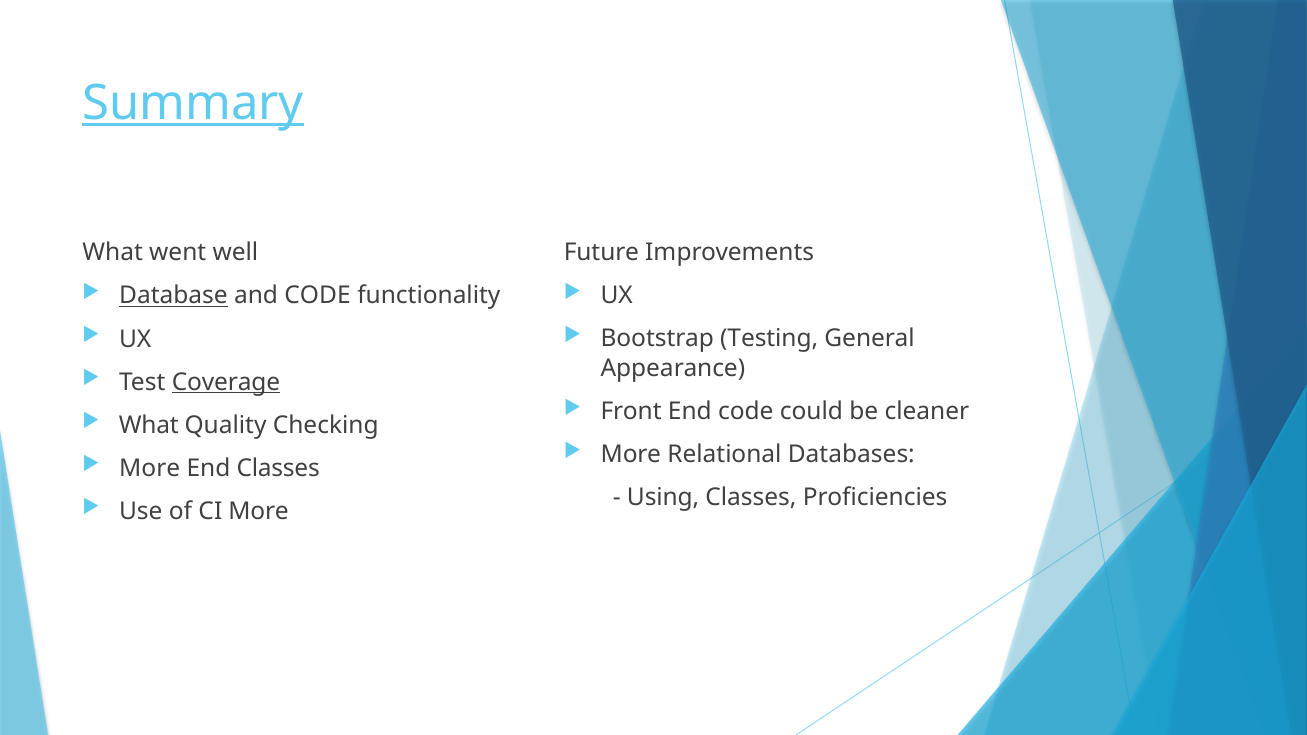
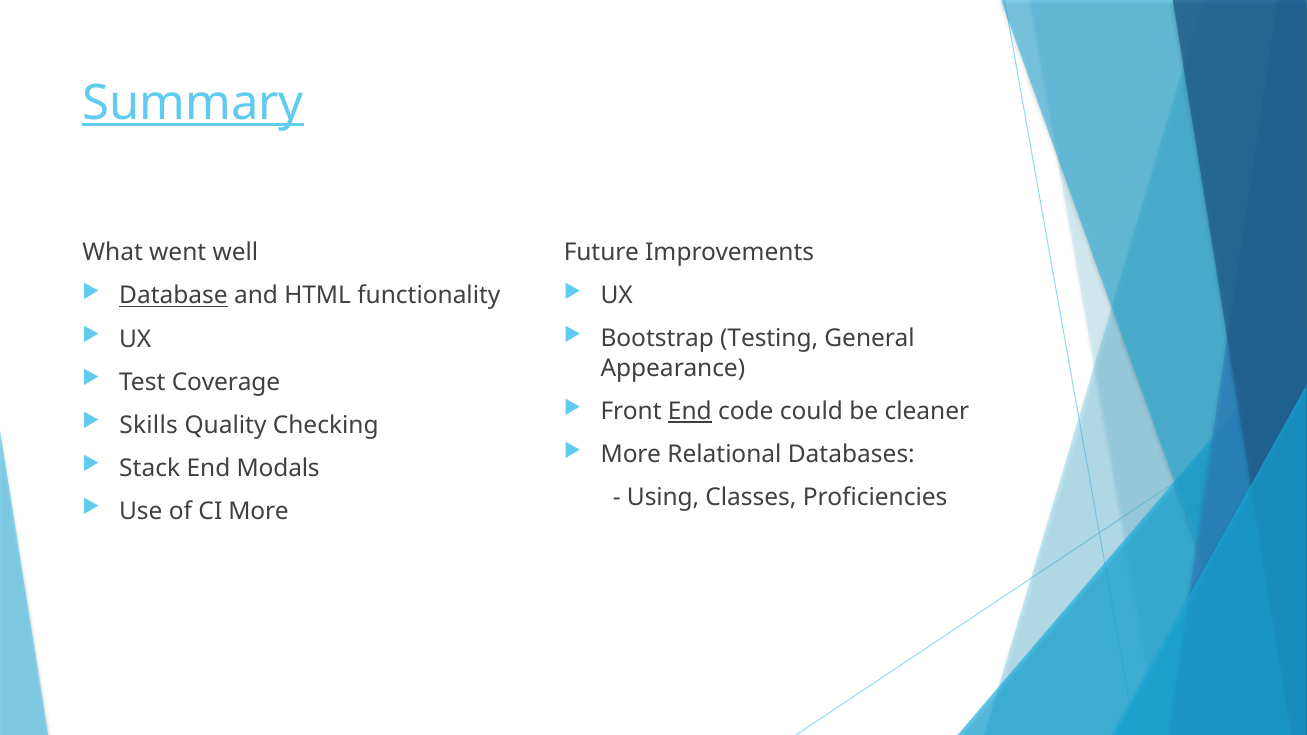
and CODE: CODE -> HTML
Coverage underline: present -> none
End at (690, 411) underline: none -> present
What at (149, 425): What -> Skills
More at (150, 468): More -> Stack
End Classes: Classes -> Modals
